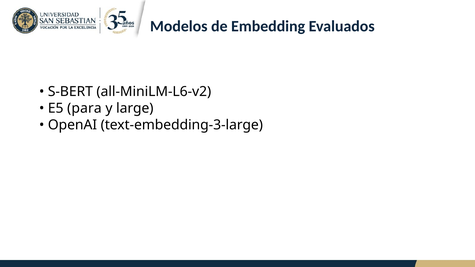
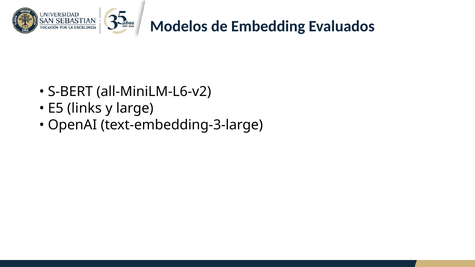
para: para -> links
